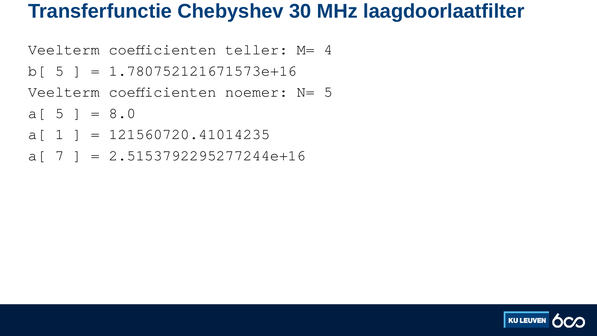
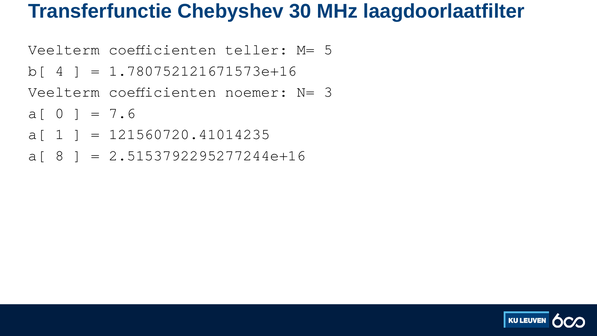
4: 4 -> 5
b[ 5: 5 -> 4
N= 5: 5 -> 3
a[ 5: 5 -> 0
8.0: 8.0 -> 7.6
7: 7 -> 8
